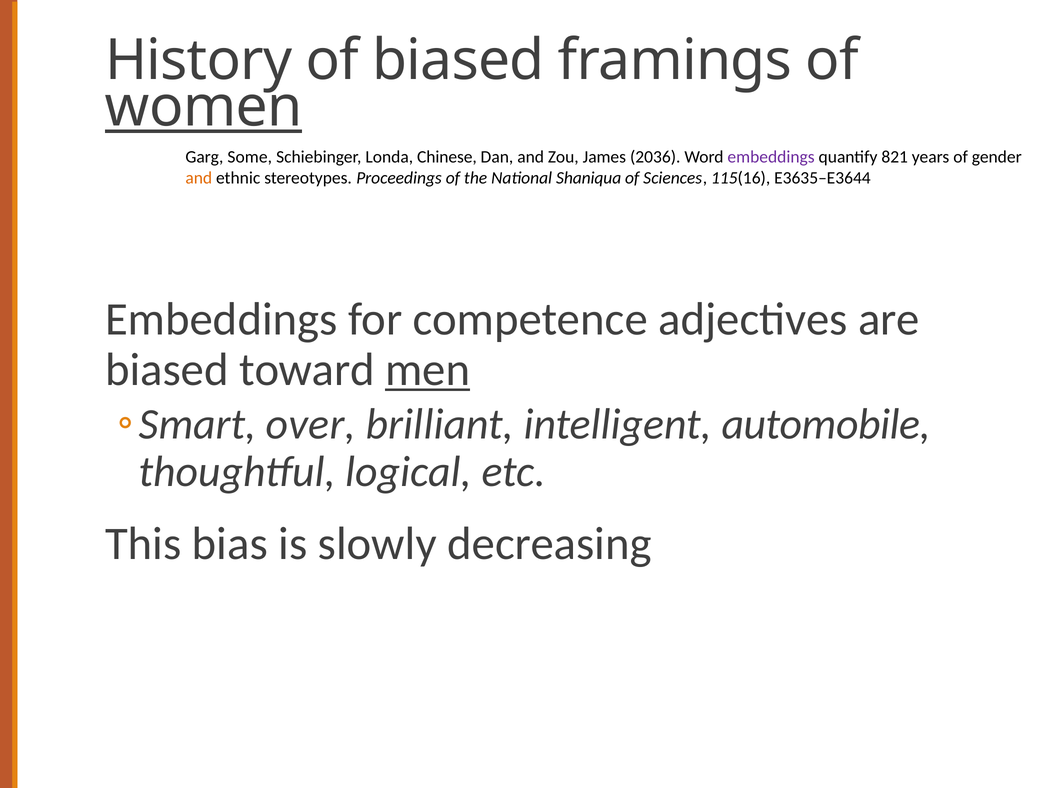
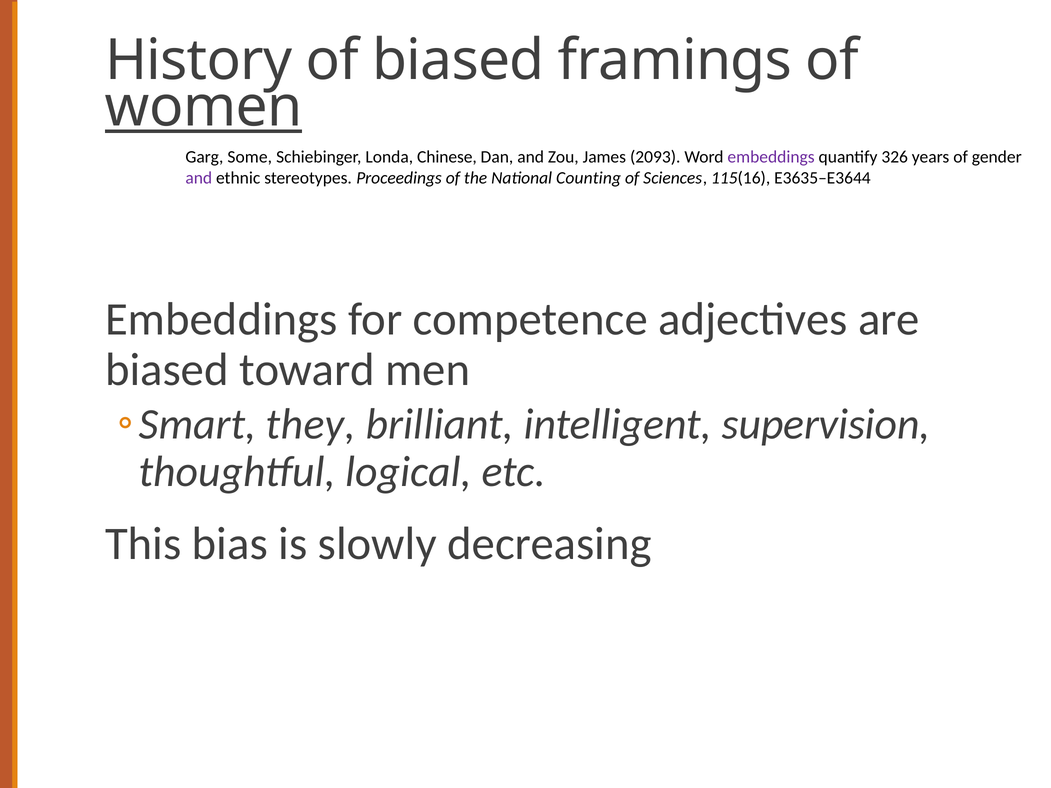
2036: 2036 -> 2093
821: 821 -> 326
and at (199, 178) colour: orange -> purple
Shaniqua: Shaniqua -> Counting
men underline: present -> none
over: over -> they
automobile: automobile -> supervision
